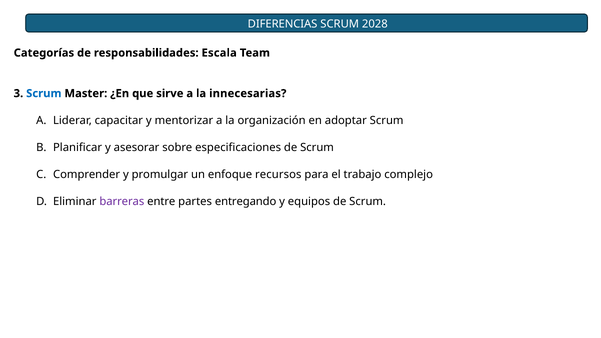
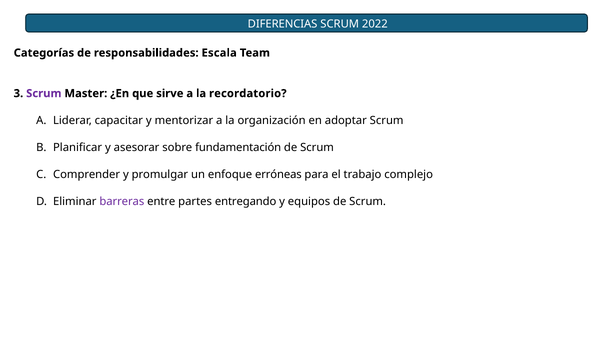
2028: 2028 -> 2022
Scrum at (44, 93) colour: blue -> purple
innecesarias: innecesarias -> recordatorio
especificaciones: especificaciones -> fundamentación
recursos: recursos -> erróneas
